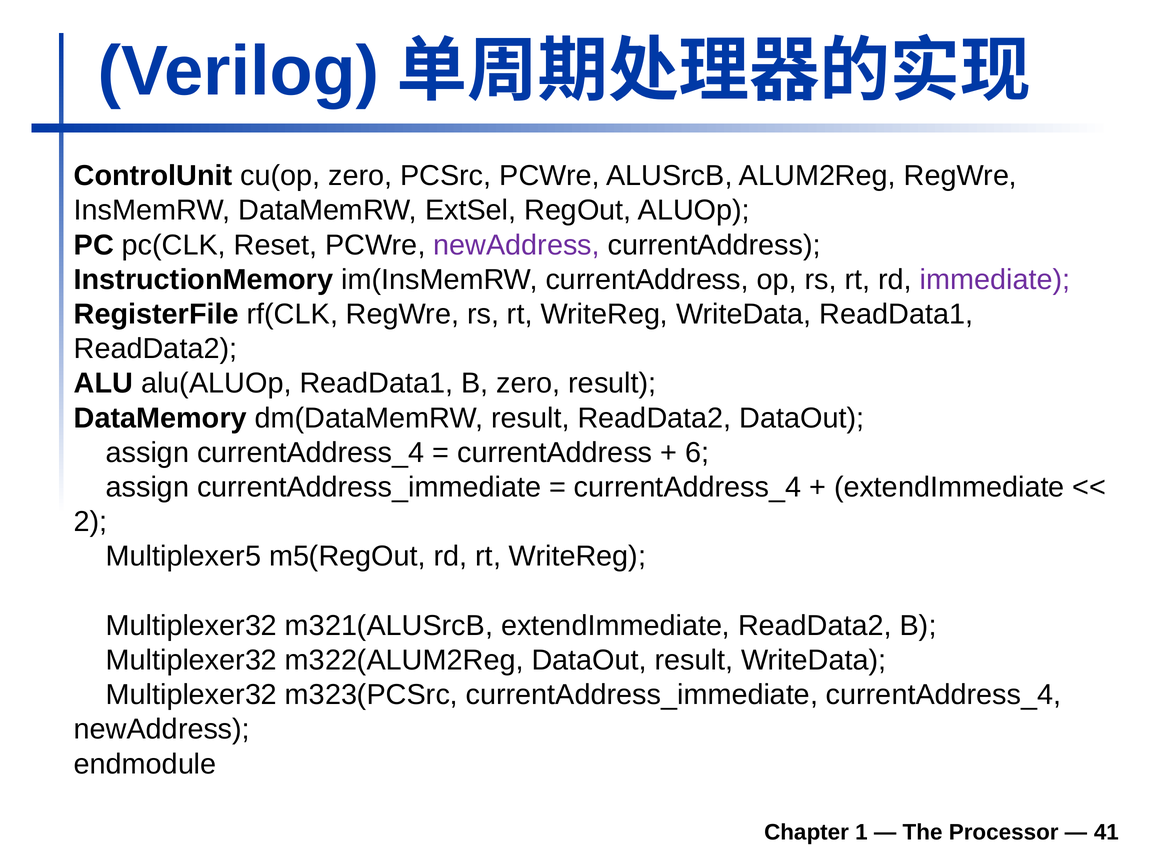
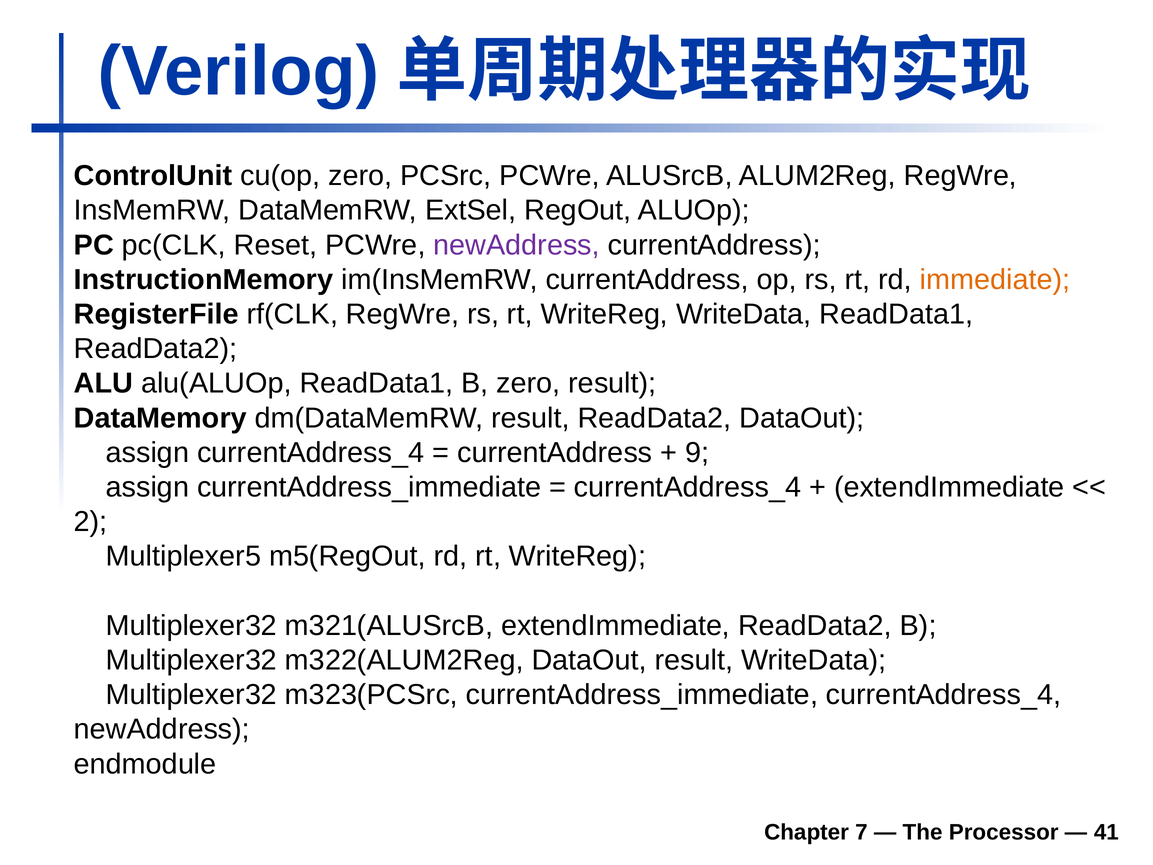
immediate colour: purple -> orange
6: 6 -> 9
1: 1 -> 7
